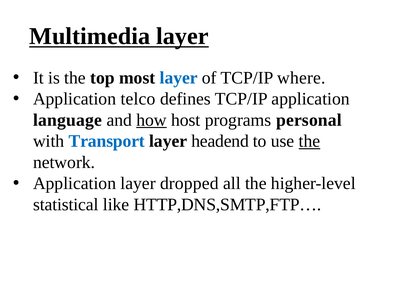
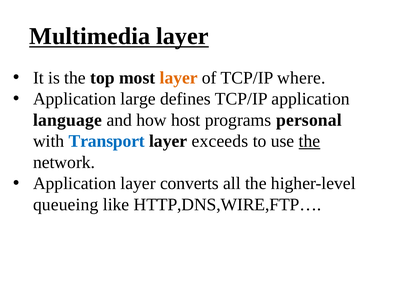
layer at (179, 78) colour: blue -> orange
telco: telco -> large
how underline: present -> none
headend: headend -> exceeds
dropped: dropped -> converts
statistical: statistical -> queueing
HTTP,DNS,SMTP,FTP…: HTTP,DNS,SMTP,FTP… -> HTTP,DNS,WIRE,FTP…
